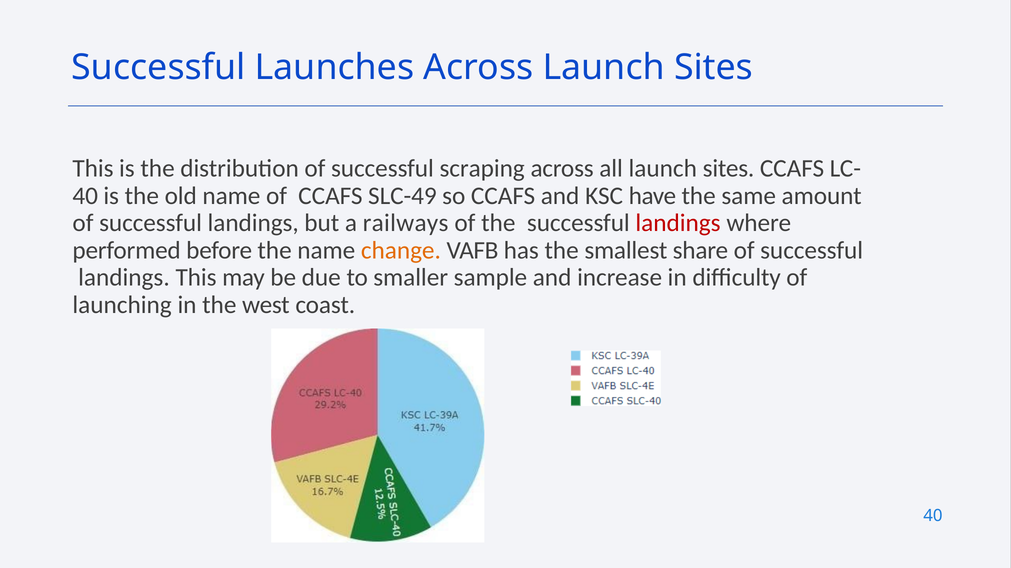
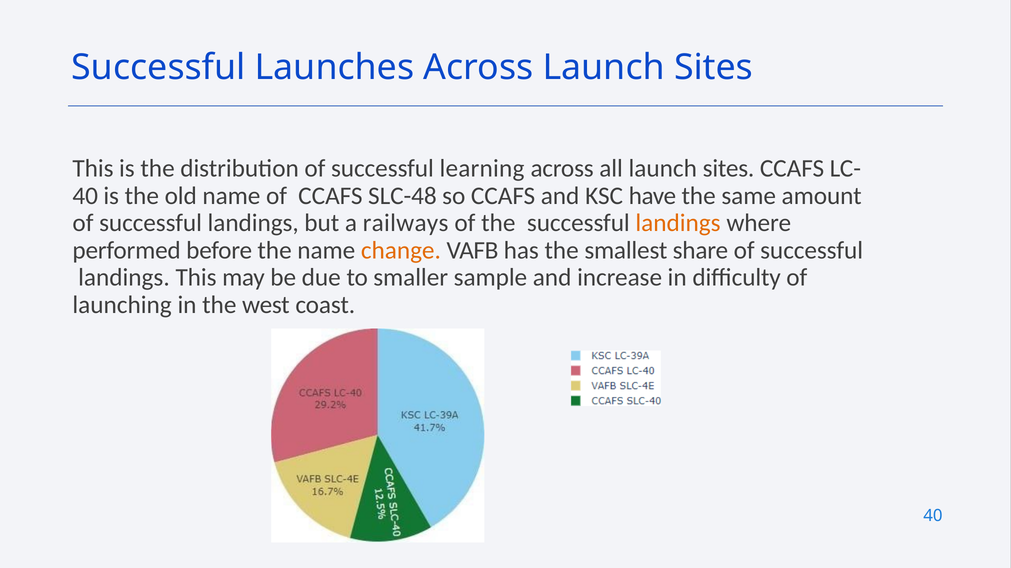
scraping: scraping -> learning
SLC-49: SLC-49 -> SLC-48
landings at (678, 223) colour: red -> orange
